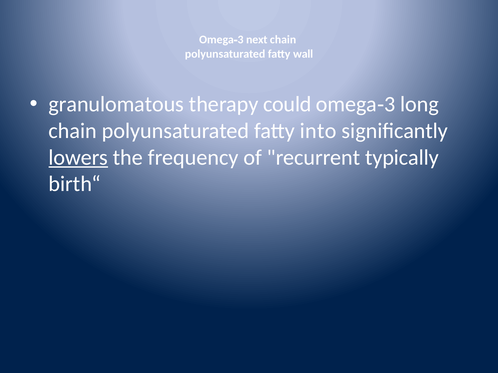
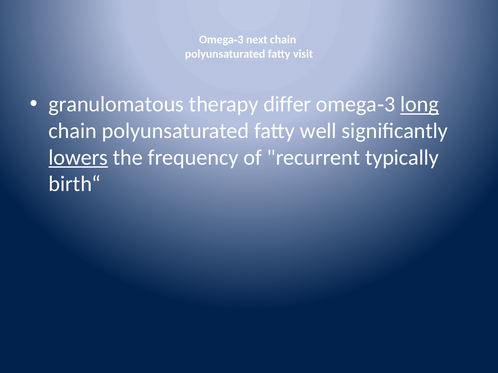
wall: wall -> visit
could: could -> differ
long underline: none -> present
into: into -> well
